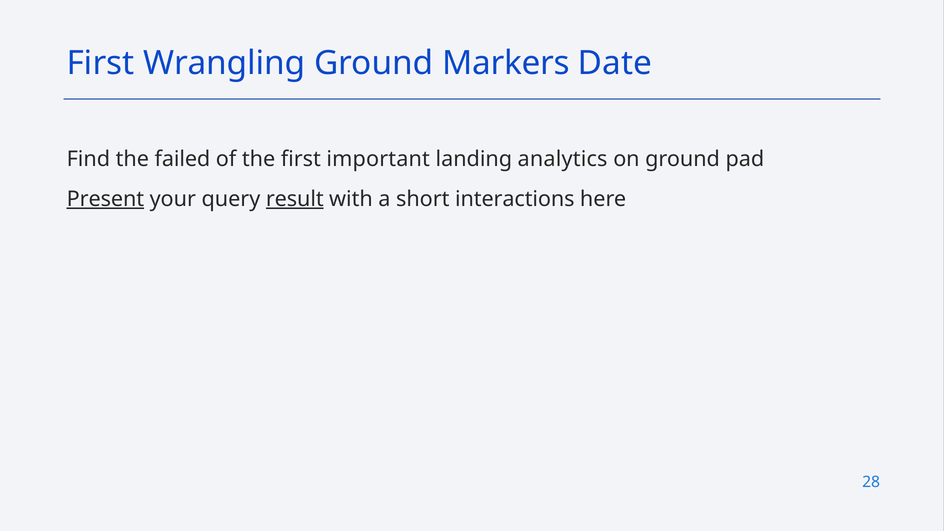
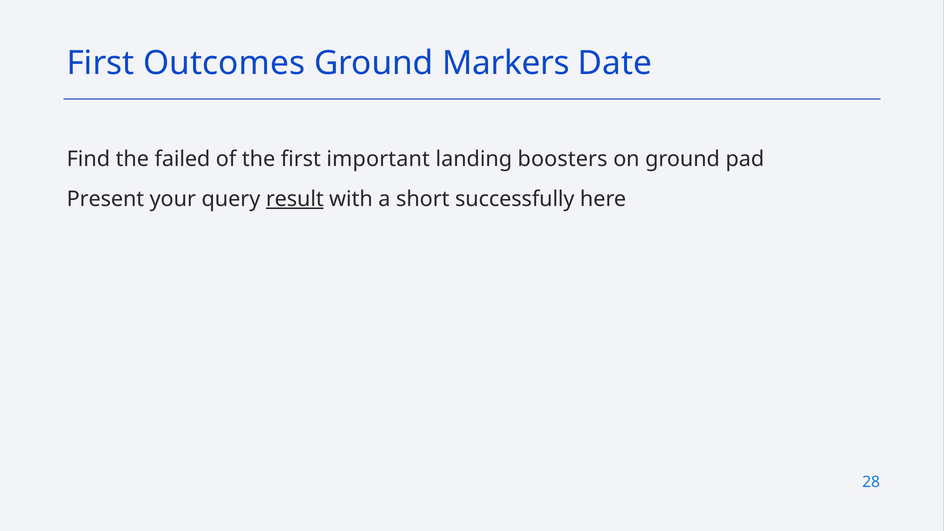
Wrangling: Wrangling -> Outcomes
analytics: analytics -> boosters
Present underline: present -> none
interactions: interactions -> successfully
